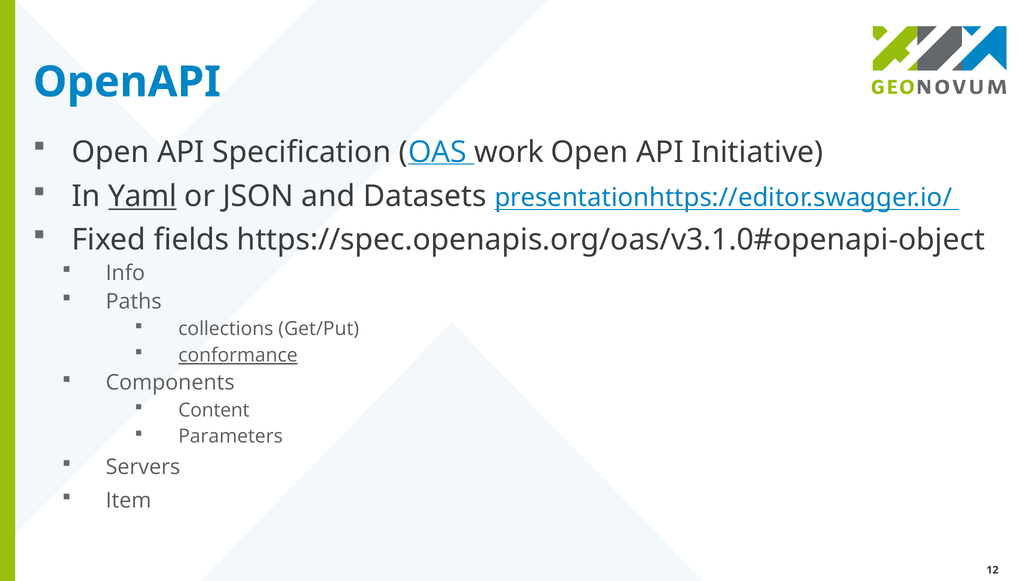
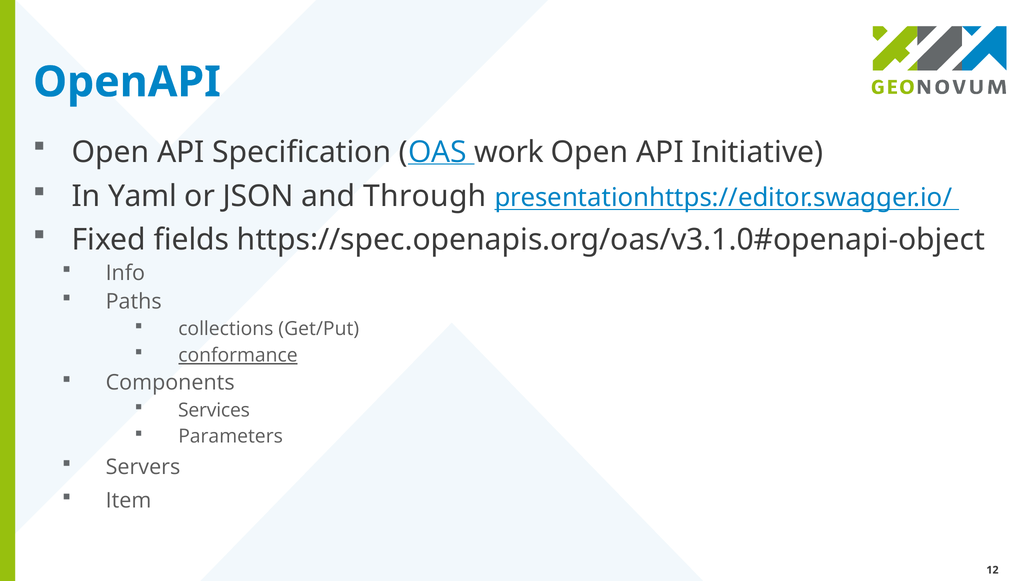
Yaml underline: present -> none
Datasets: Datasets -> Through
Content: Content -> Services
